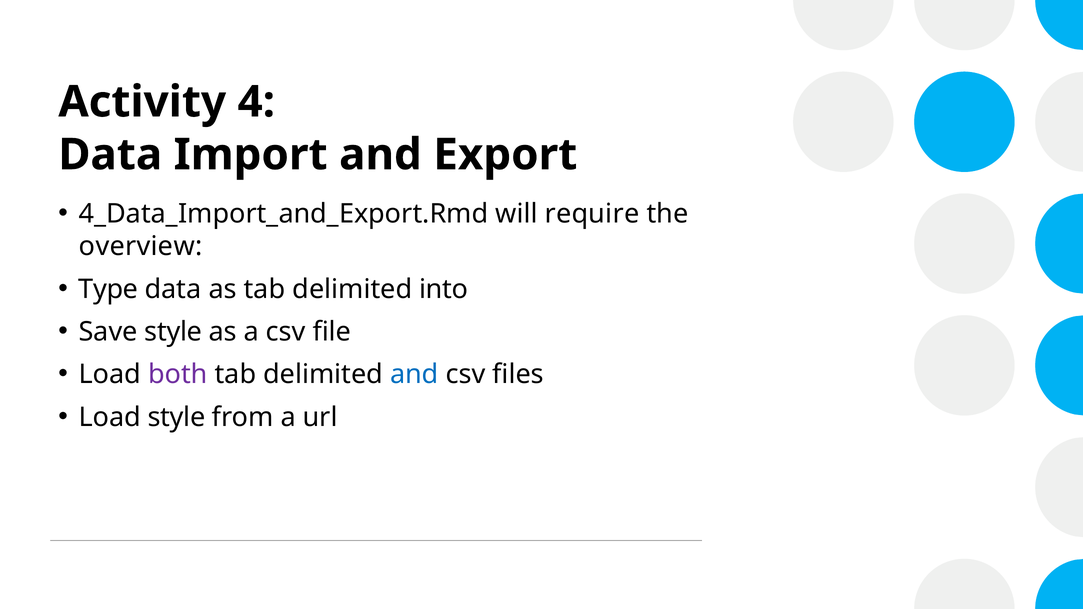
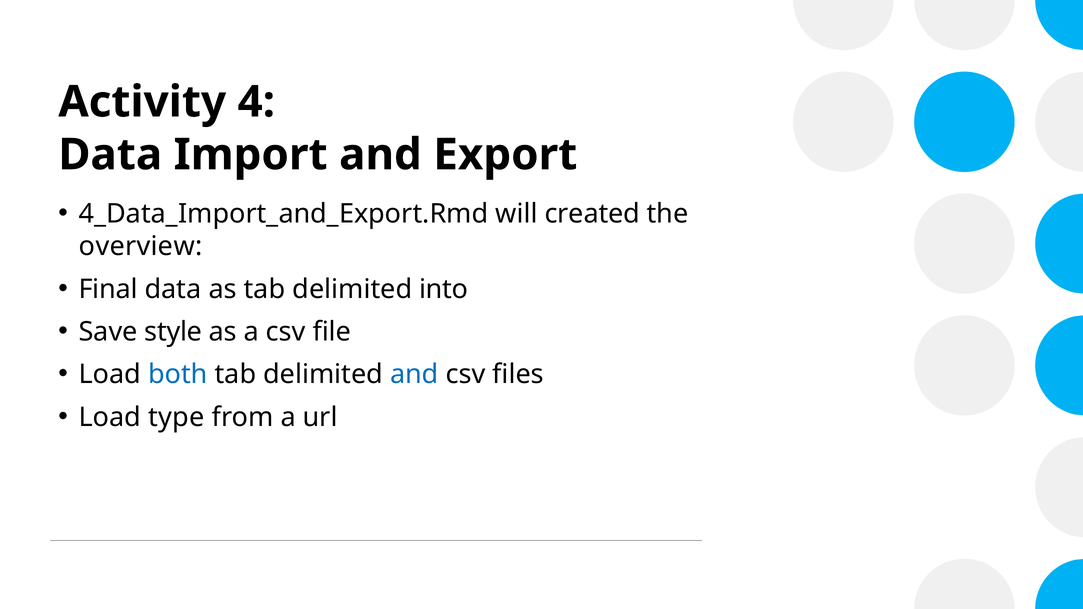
require: require -> created
Type: Type -> Final
both colour: purple -> blue
Load style: style -> type
